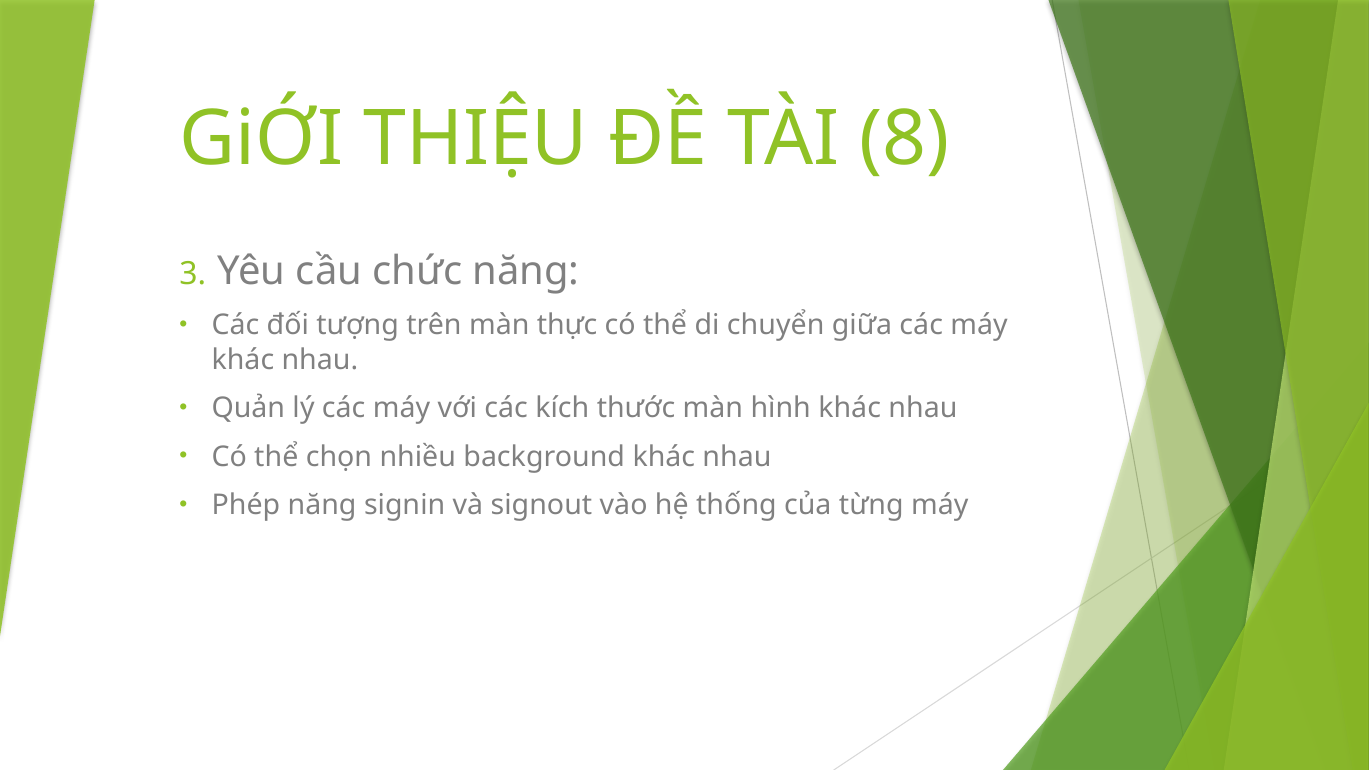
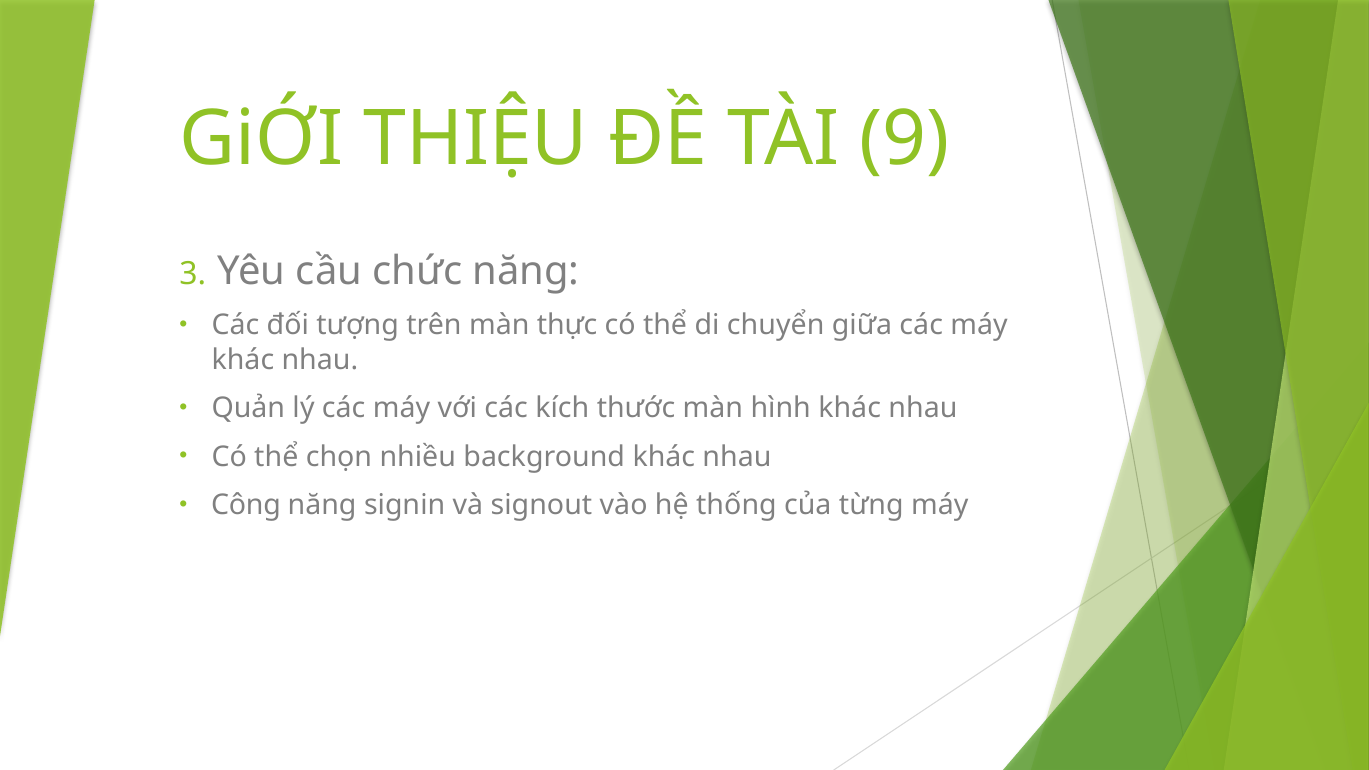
8: 8 -> 9
Phép: Phép -> Công
